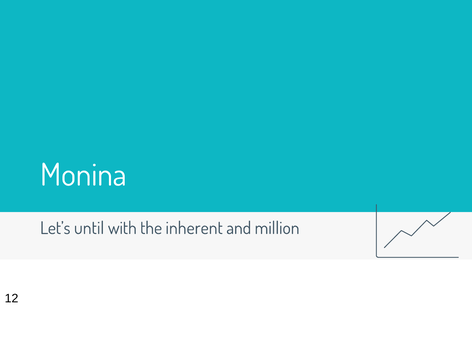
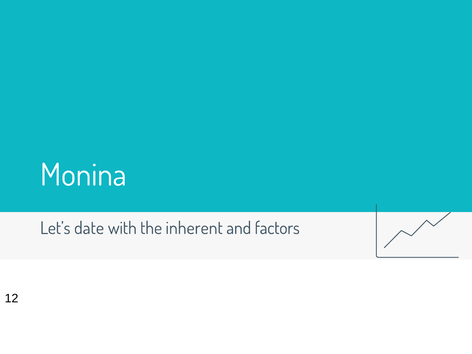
until: until -> date
million: million -> factors
